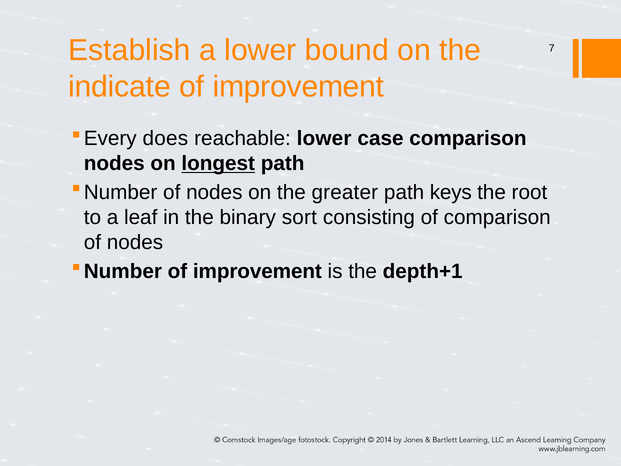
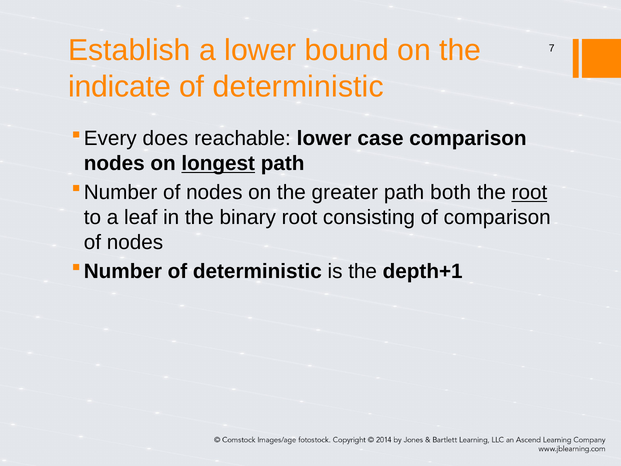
improvement at (298, 87): improvement -> deterministic
keys: keys -> both
root at (529, 192) underline: none -> present
binary sort: sort -> root
improvement at (257, 271): improvement -> deterministic
